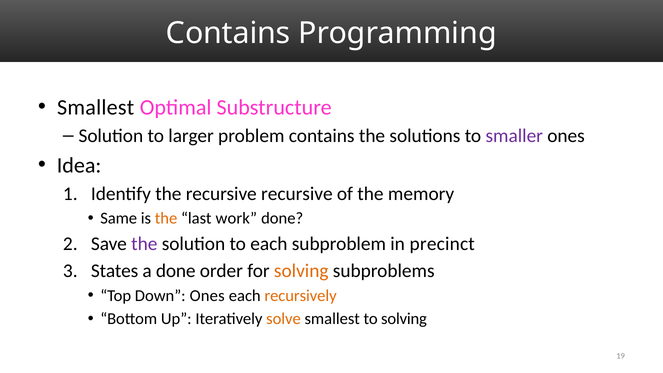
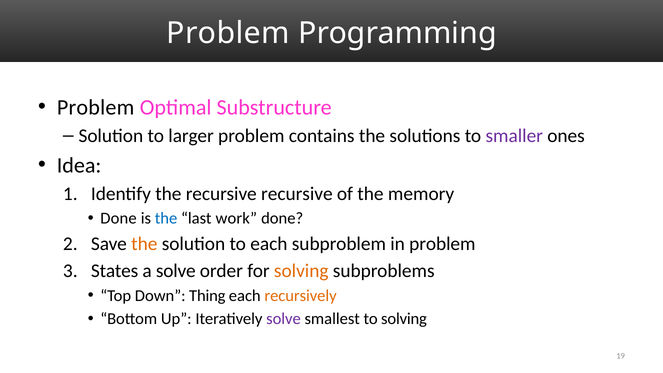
Contains at (228, 33): Contains -> Problem
Smallest at (96, 107): Smallest -> Problem
Same at (119, 218): Same -> Done
the at (166, 218) colour: orange -> blue
the at (144, 244) colour: purple -> orange
in precinct: precinct -> problem
a done: done -> solve
Down Ones: Ones -> Thing
solve at (283, 319) colour: orange -> purple
